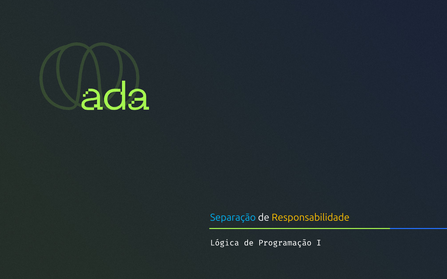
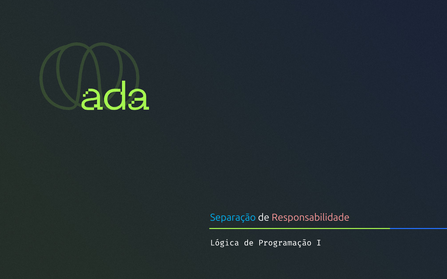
Responsabilidade colour: yellow -> pink
